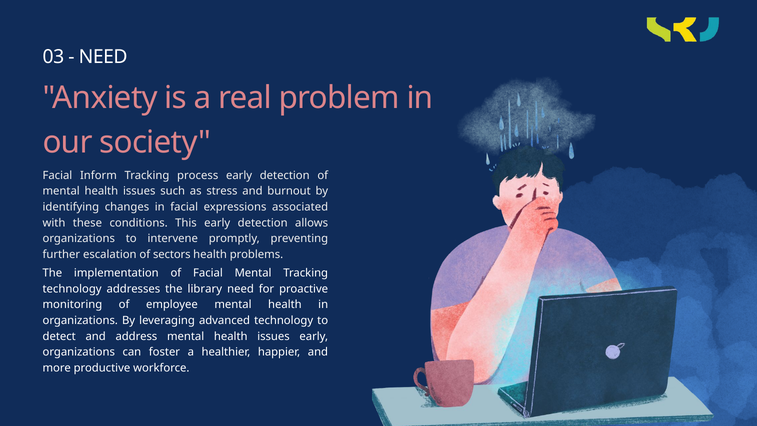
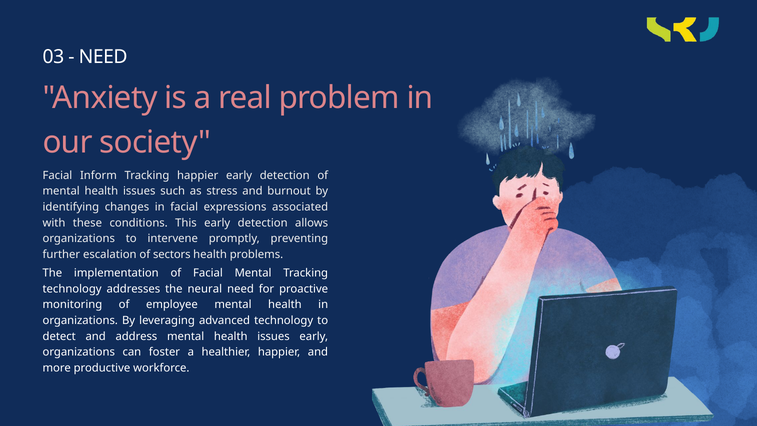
Tracking process: process -> happier
library: library -> neural
